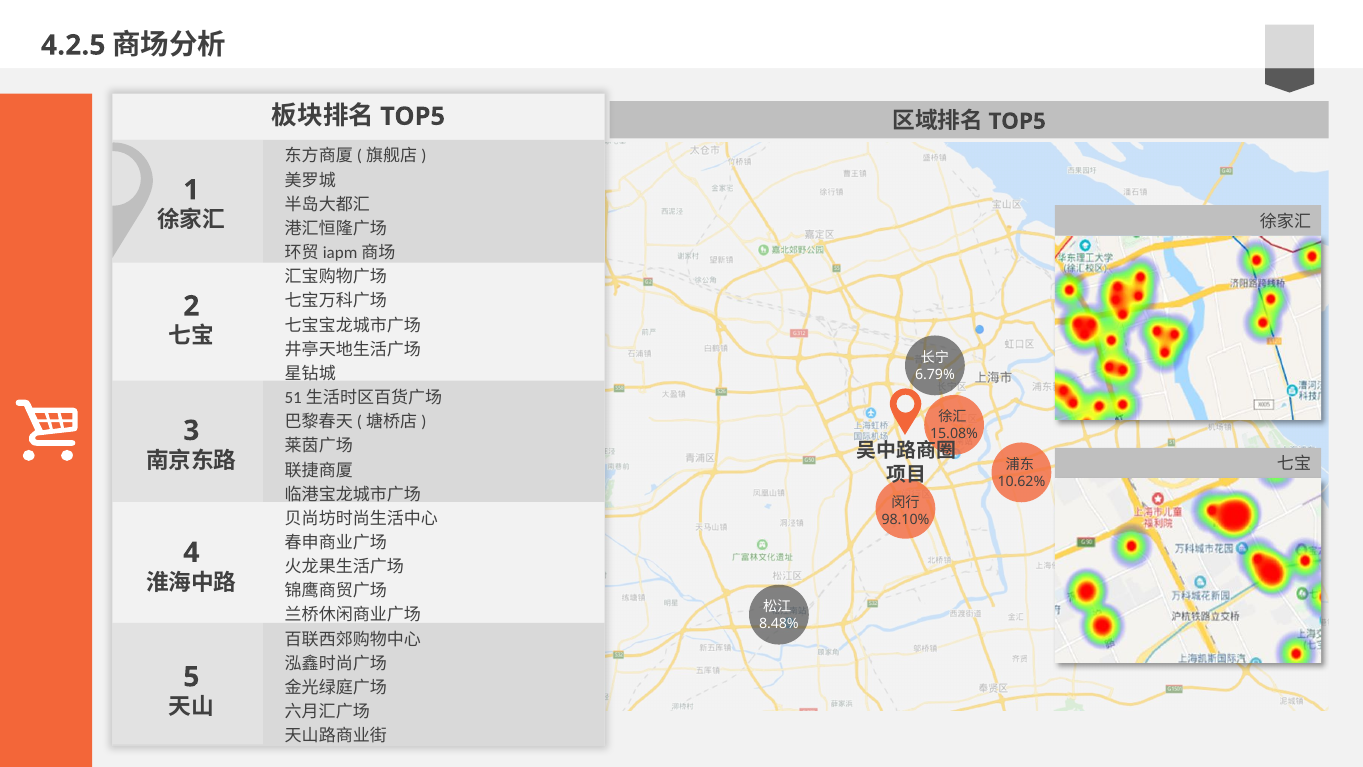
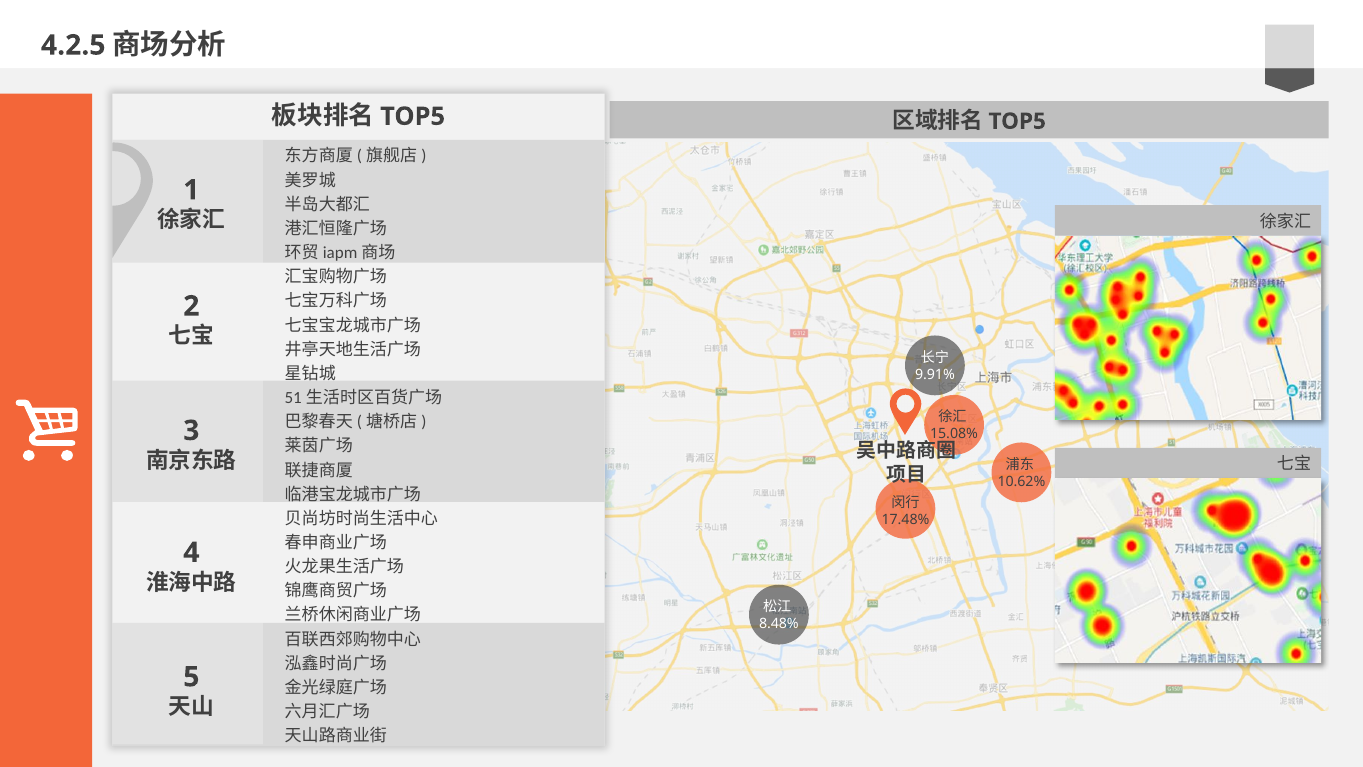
6.79%: 6.79% -> 9.91%
98.10%: 98.10% -> 17.48%
